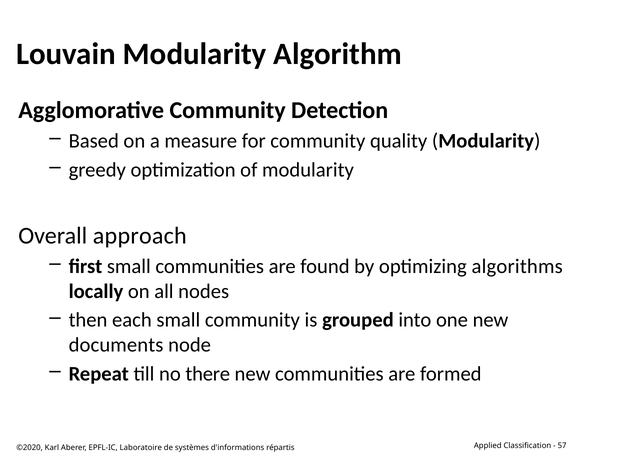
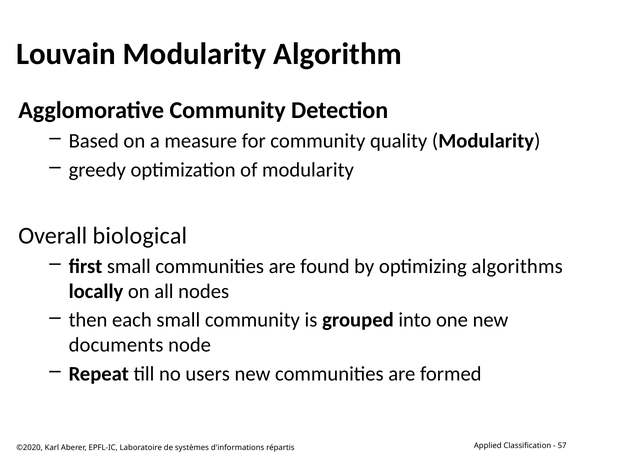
approach: approach -> biological
there: there -> users
